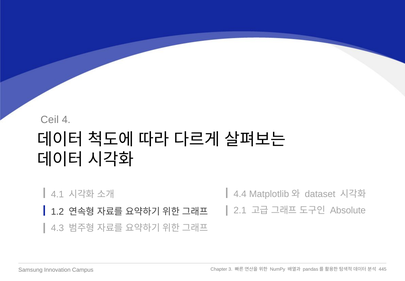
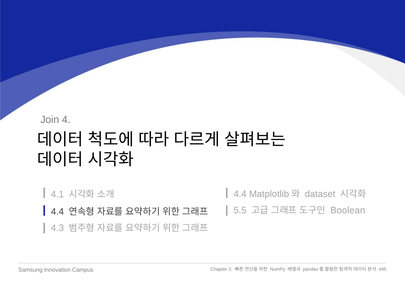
Ceil: Ceil -> Join
2.1: 2.1 -> 5.5
Absolute: Absolute -> Boolean
1.2 at (57, 211): 1.2 -> 4.4
